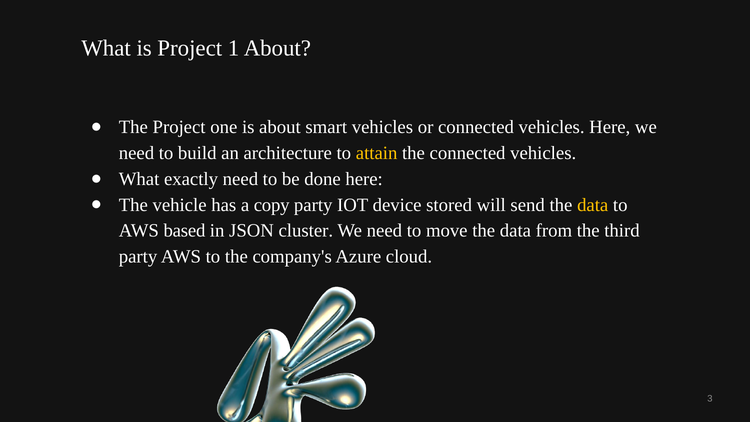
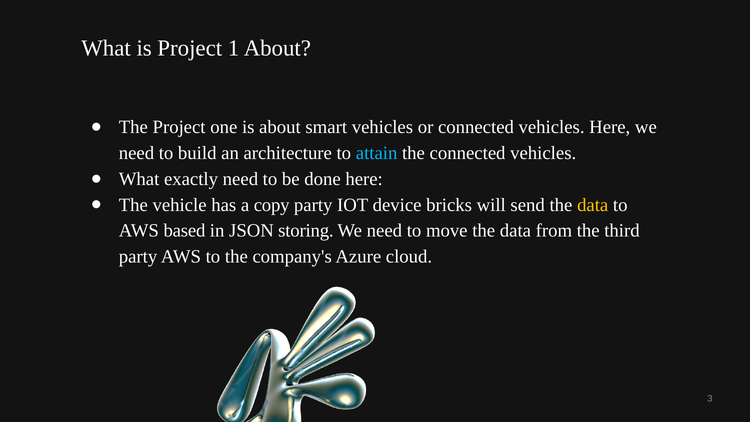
attain colour: yellow -> light blue
stored: stored -> bricks
cluster: cluster -> storing
